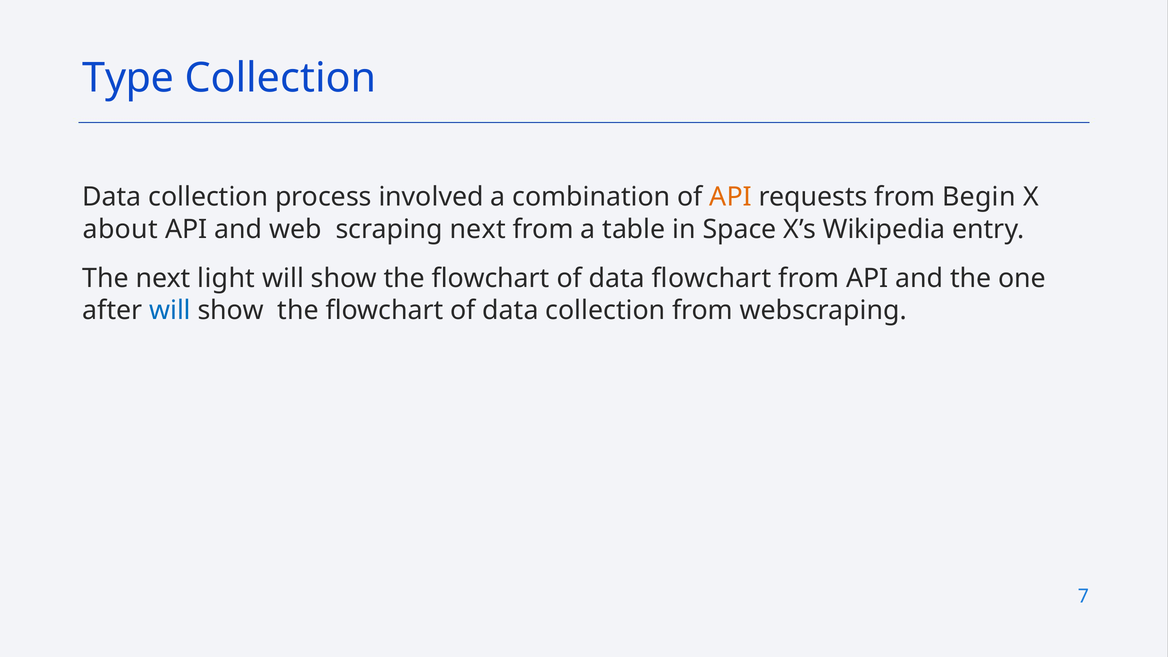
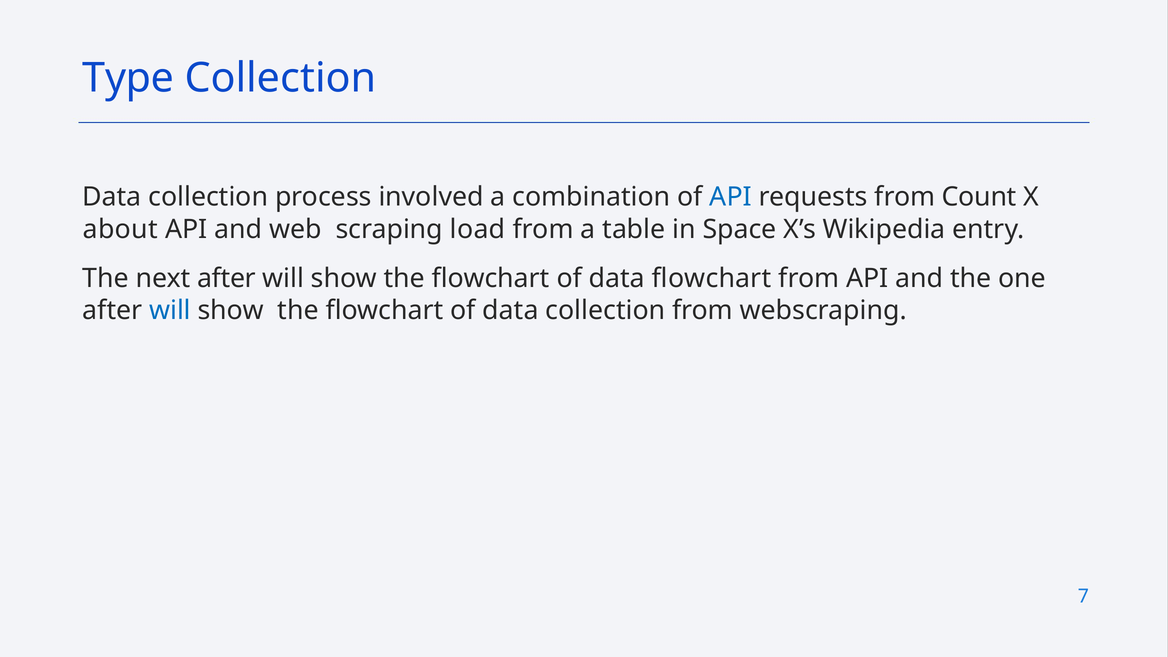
API at (731, 197) colour: orange -> blue
Begin: Begin -> Count
scraping next: next -> load
next light: light -> after
